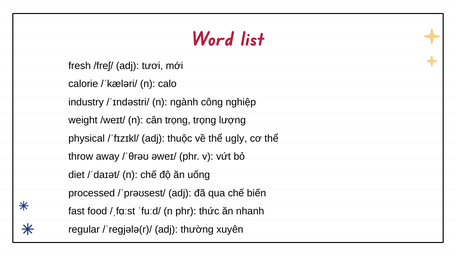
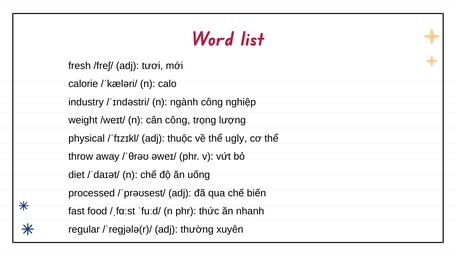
cân trọng: trọng -> công
